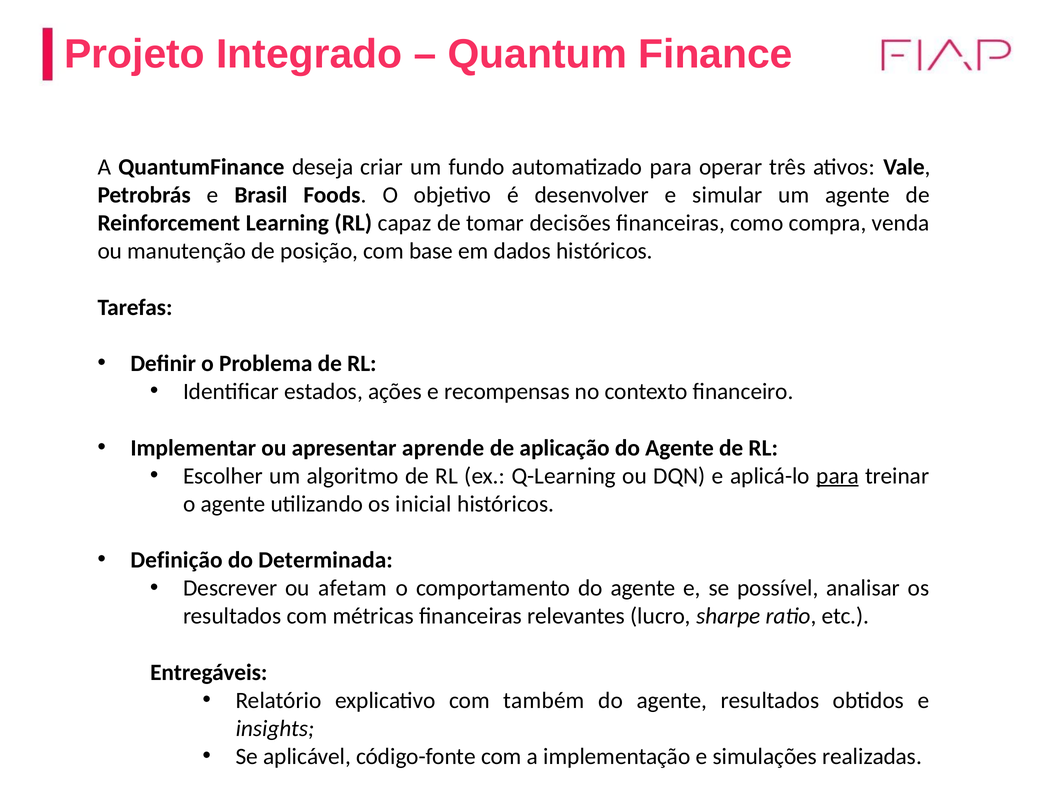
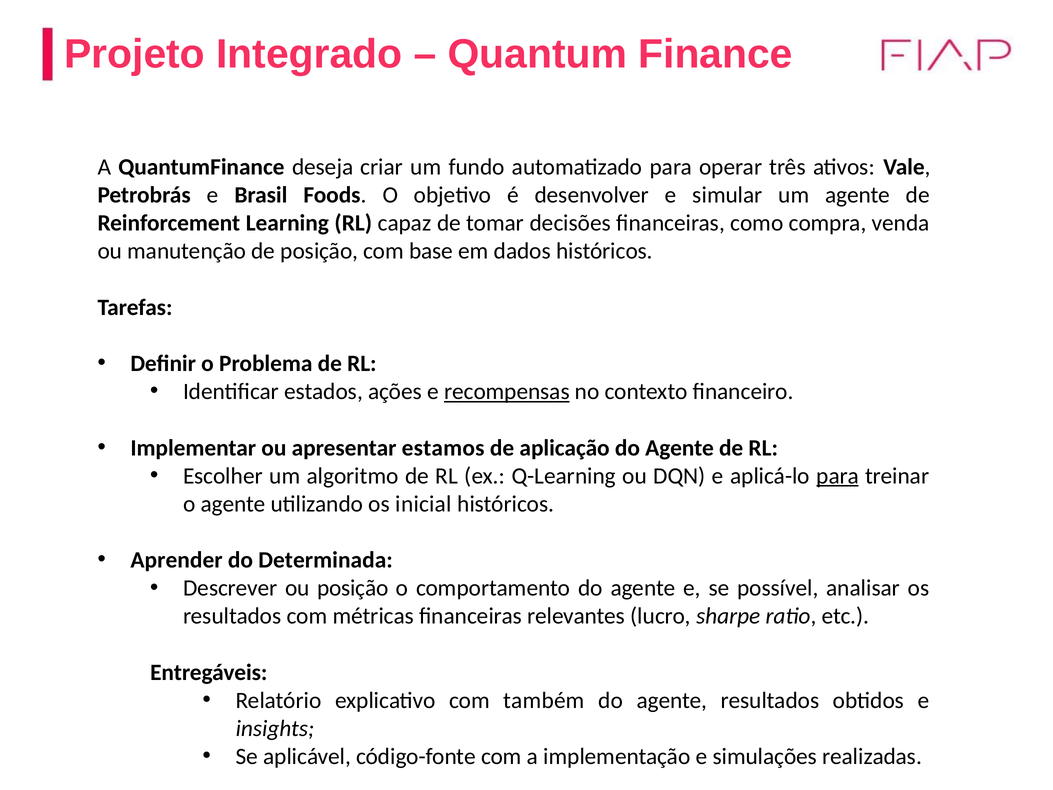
recompensas underline: none -> present
aprende: aprende -> estamos
Definição: Definição -> Aprender
ou afetam: afetam -> posição
